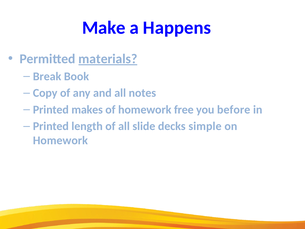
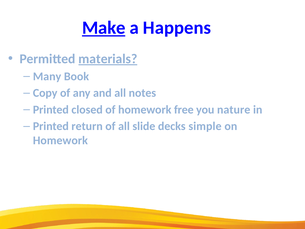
Make underline: none -> present
Break: Break -> Many
makes: makes -> closed
before: before -> nature
length: length -> return
